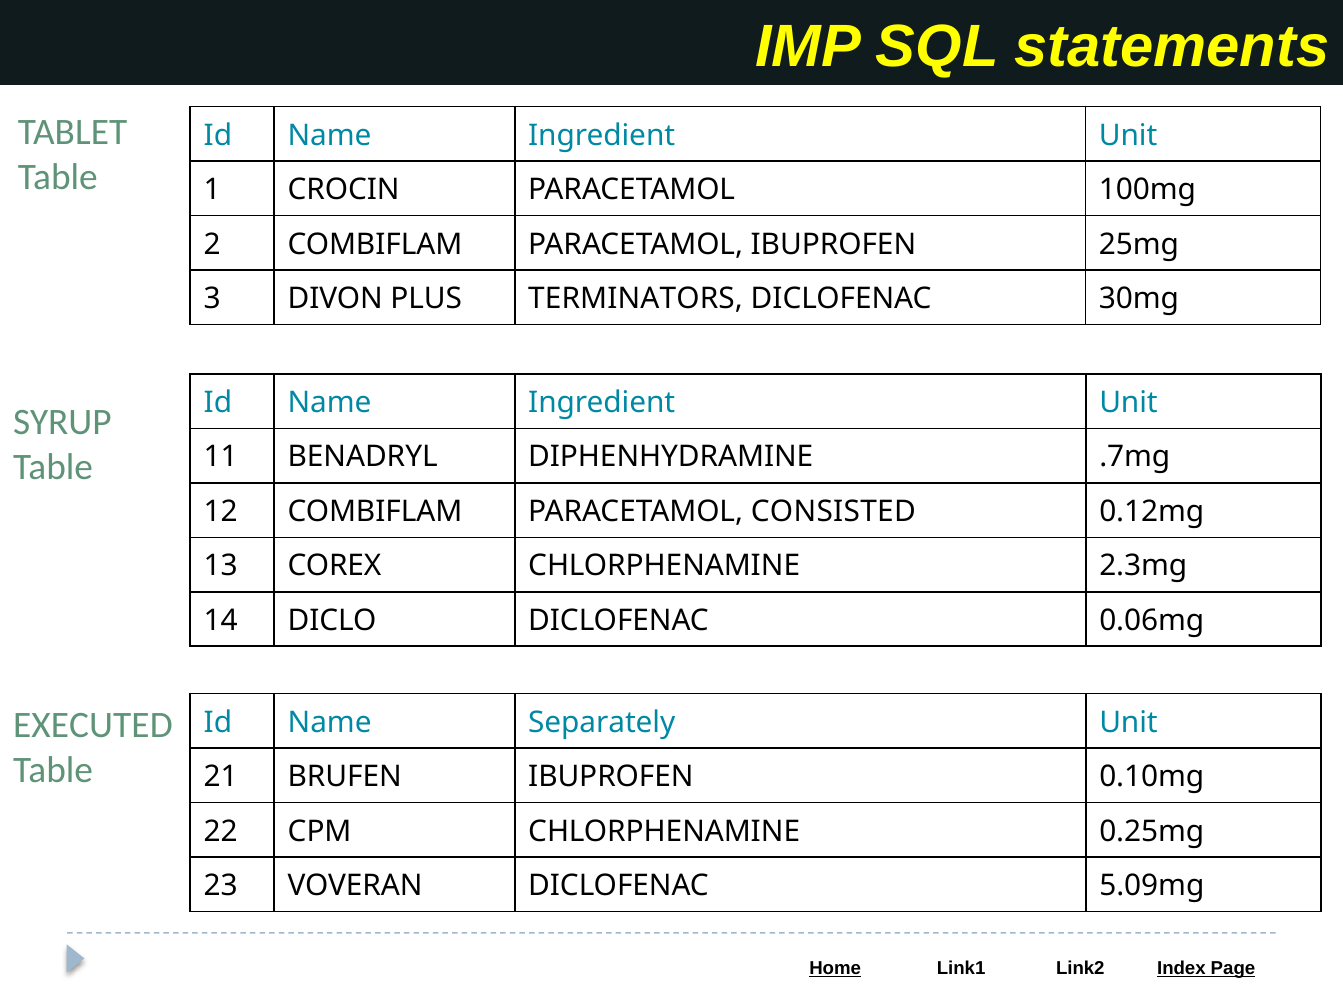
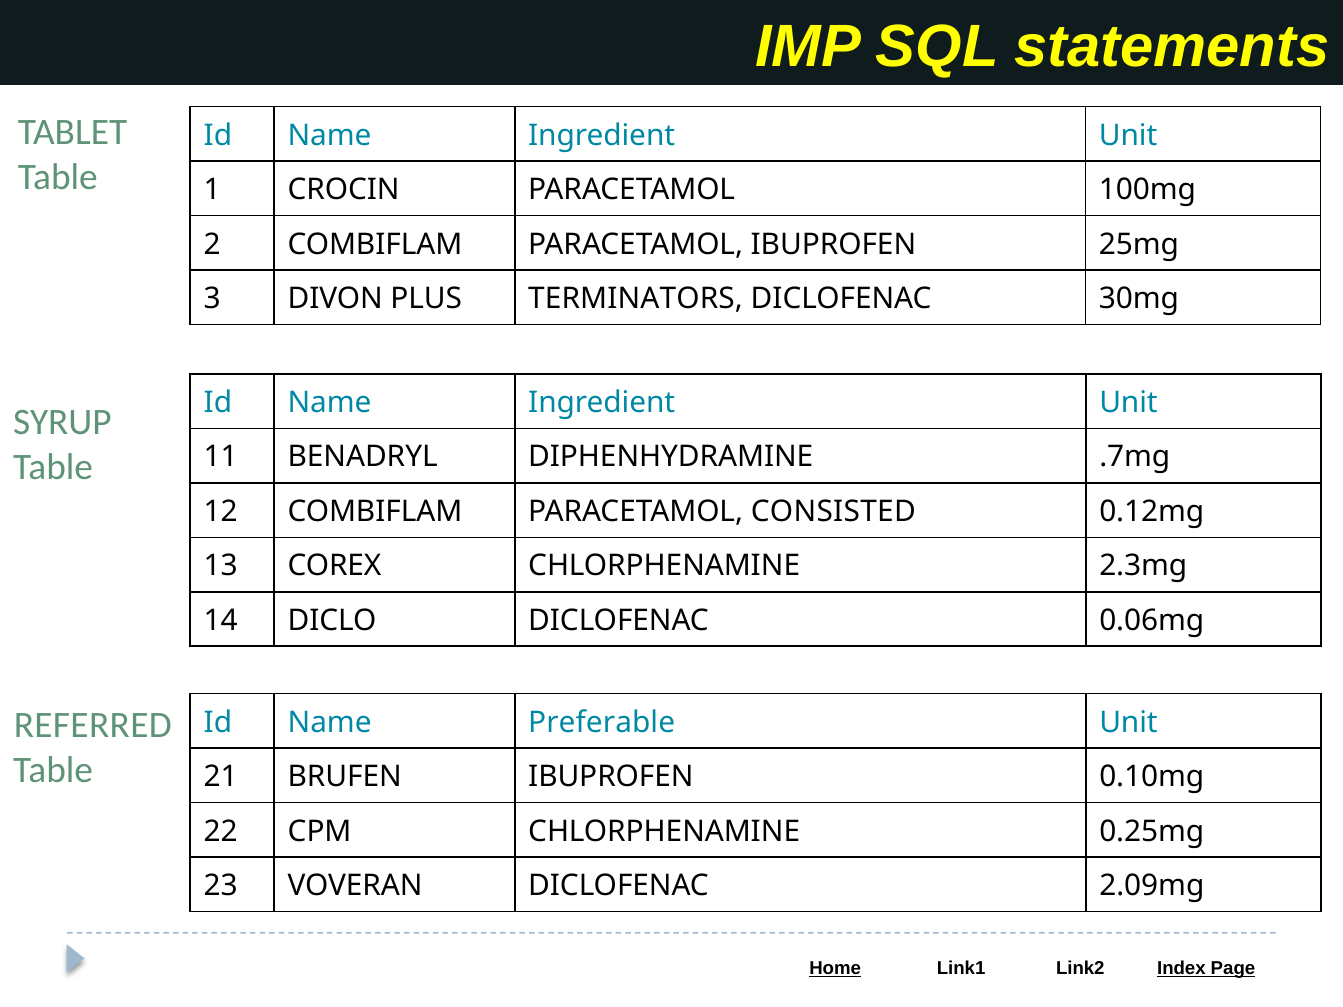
EXECUTED: EXECUTED -> REFERRED
Separately: Separately -> Preferable
5.09mg: 5.09mg -> 2.09mg
